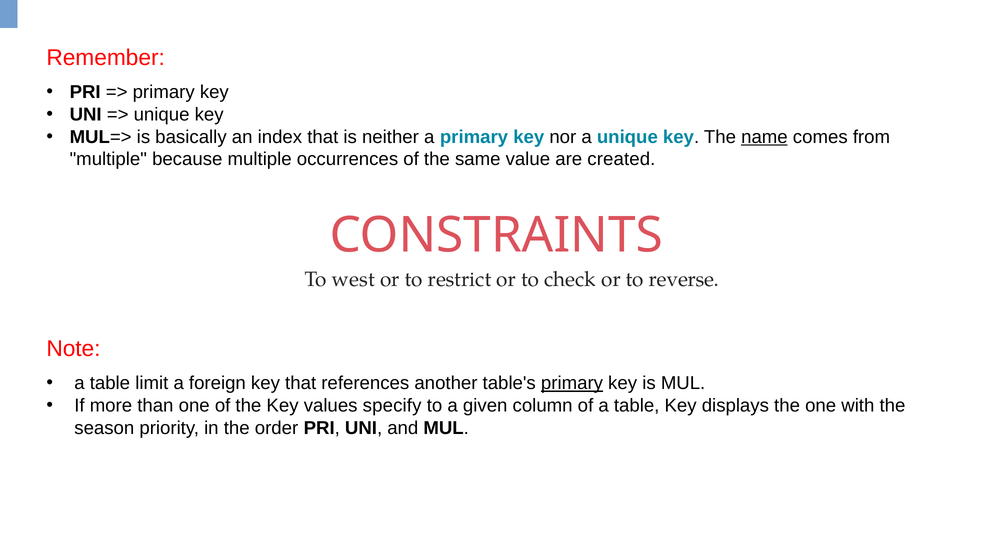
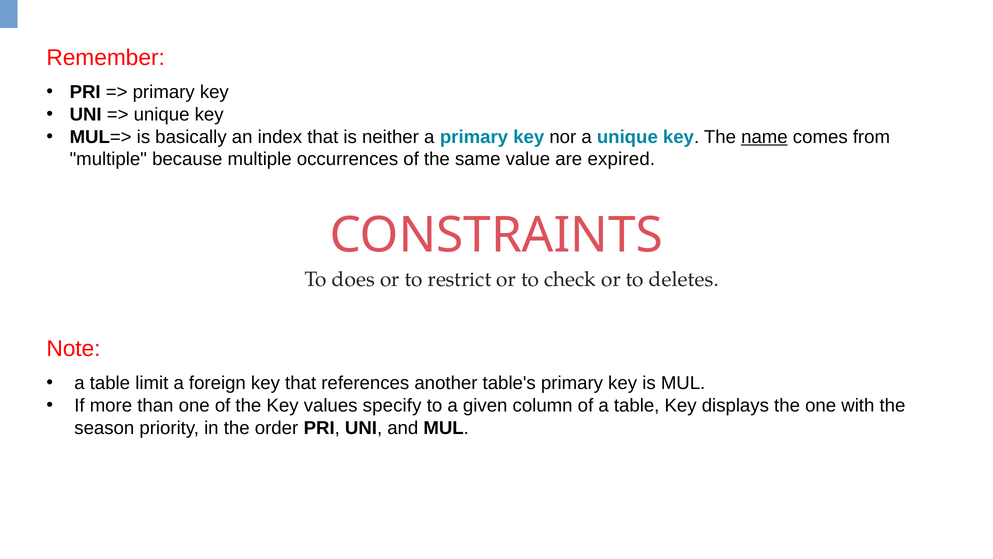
created: created -> expired
west: west -> does
reverse: reverse -> deletes
primary at (572, 383) underline: present -> none
